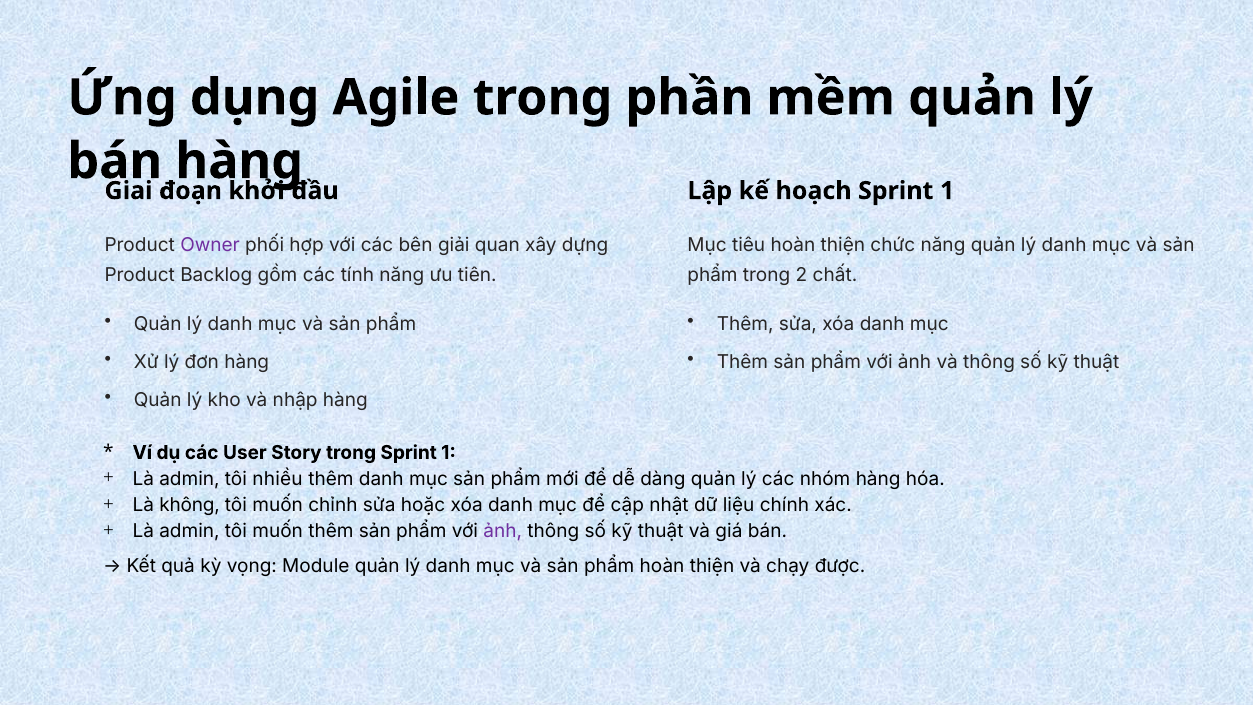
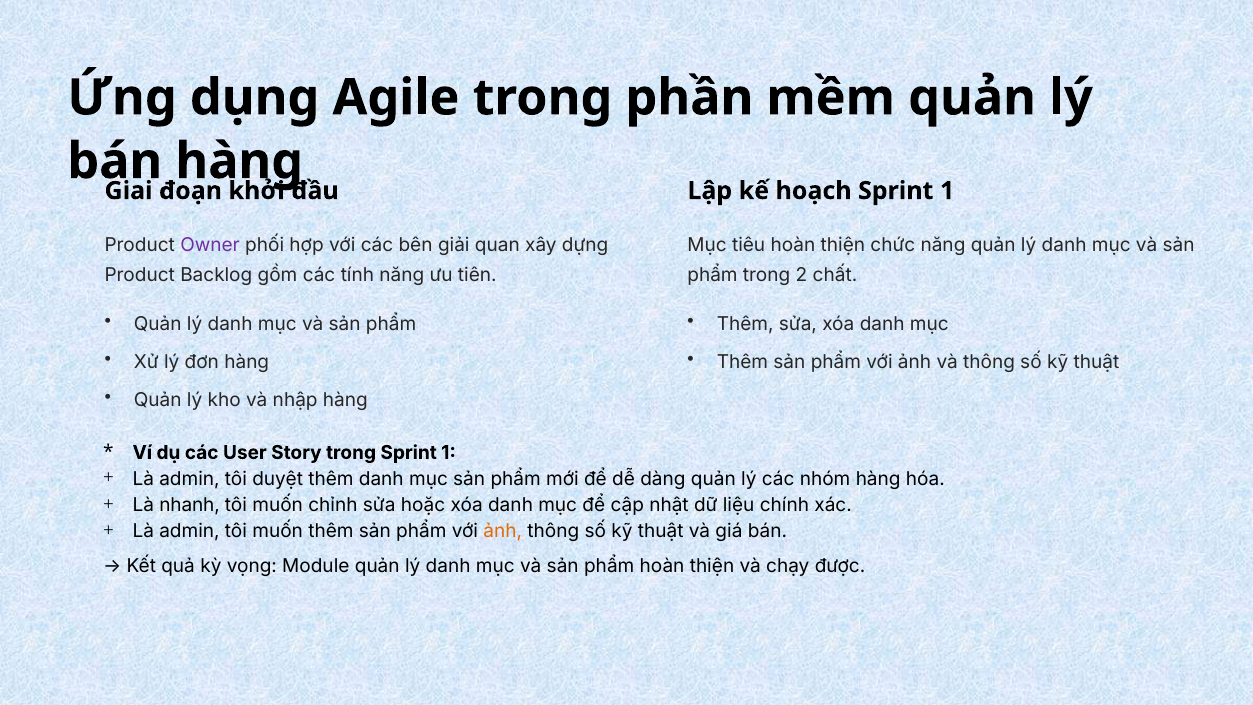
nhiều: nhiều -> duyệt
không: không -> nhanh
ảnh at (503, 531) colour: purple -> orange
